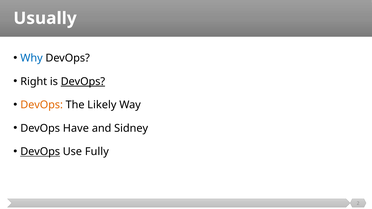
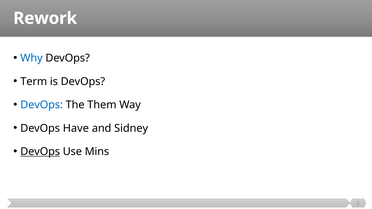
Usually: Usually -> Rework
Right: Right -> Term
DevOps at (83, 82) underline: present -> none
DevOps at (42, 105) colour: orange -> blue
Likely: Likely -> Them
Fully: Fully -> Mins
